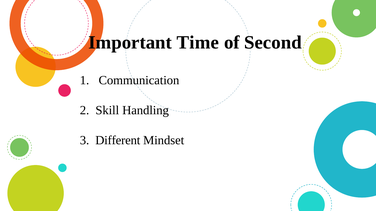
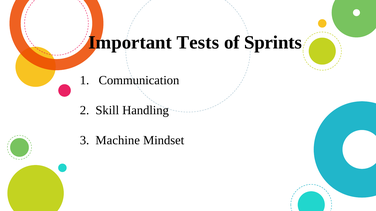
Time: Time -> Tests
Second: Second -> Sprints
Different: Different -> Machine
